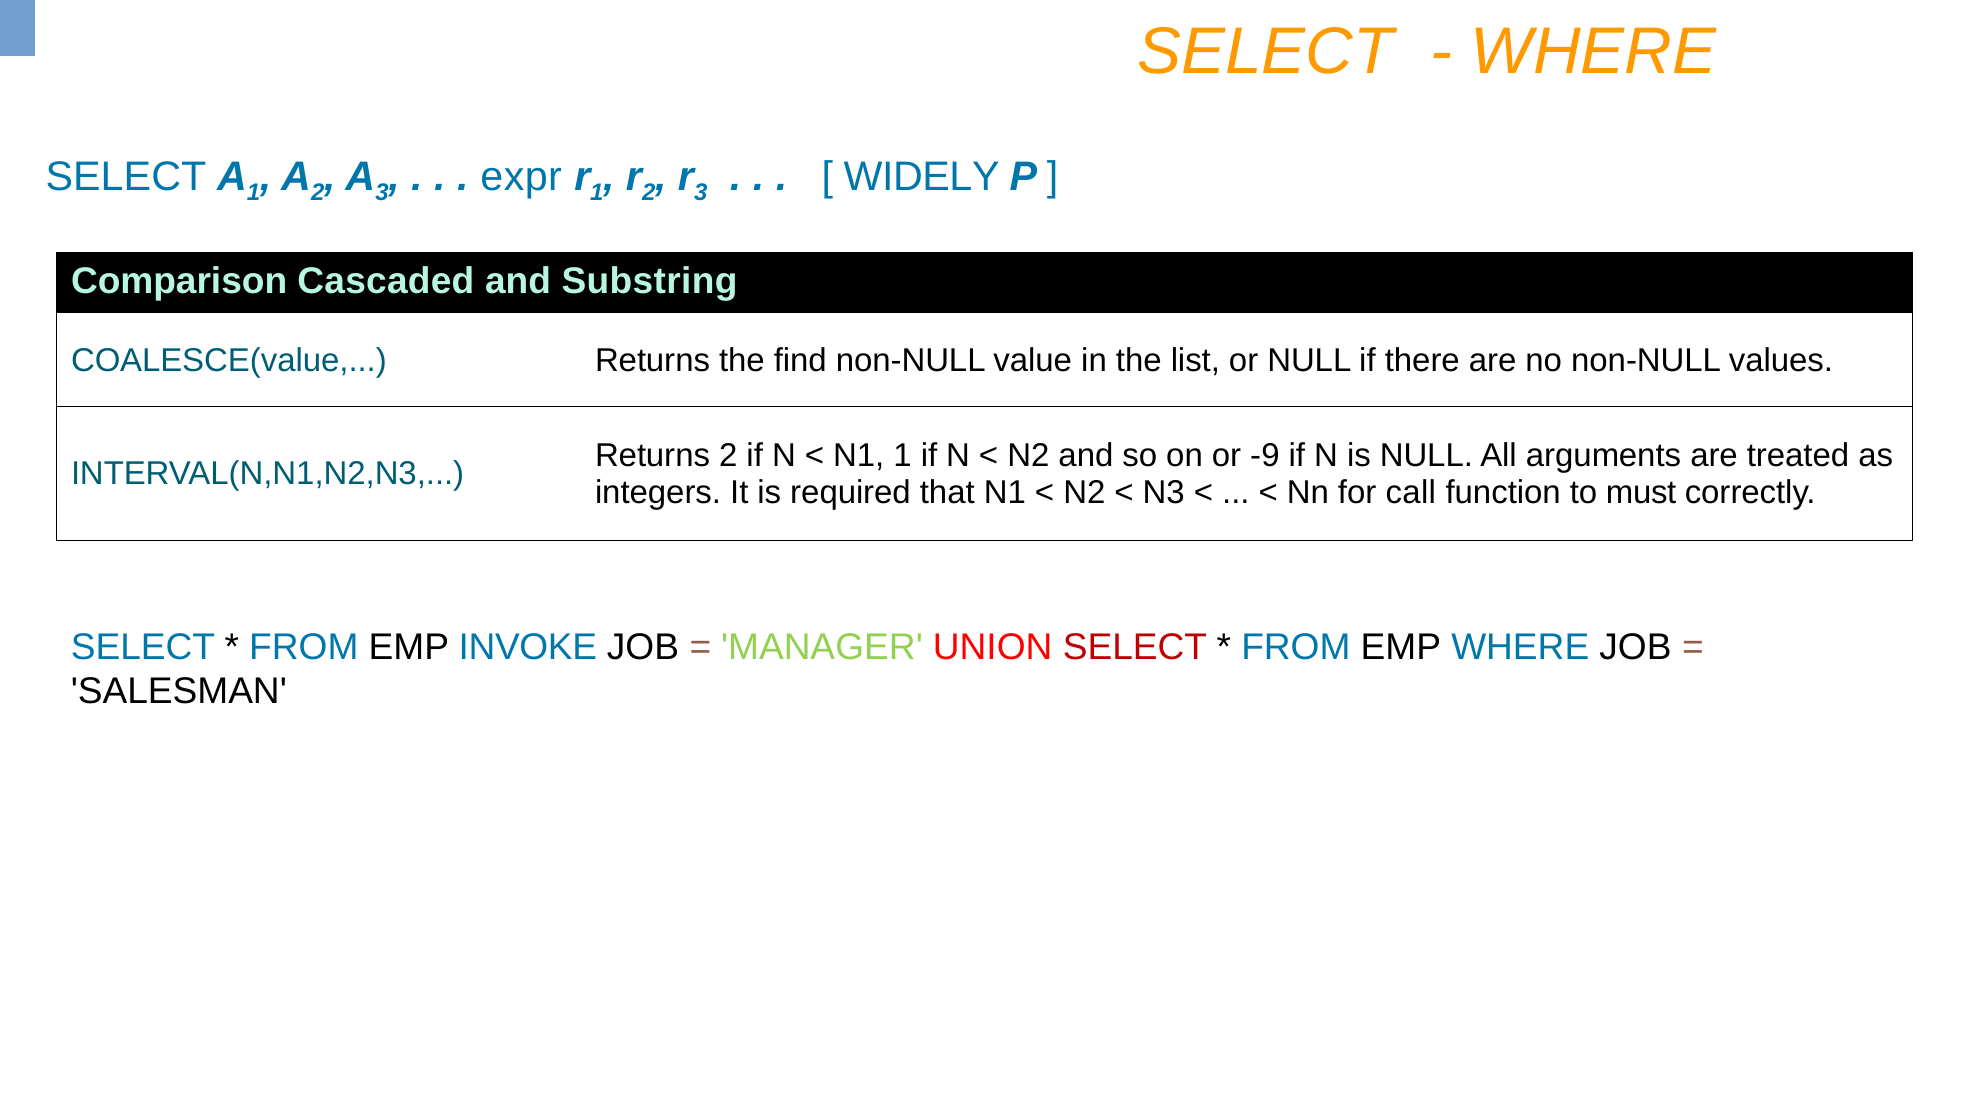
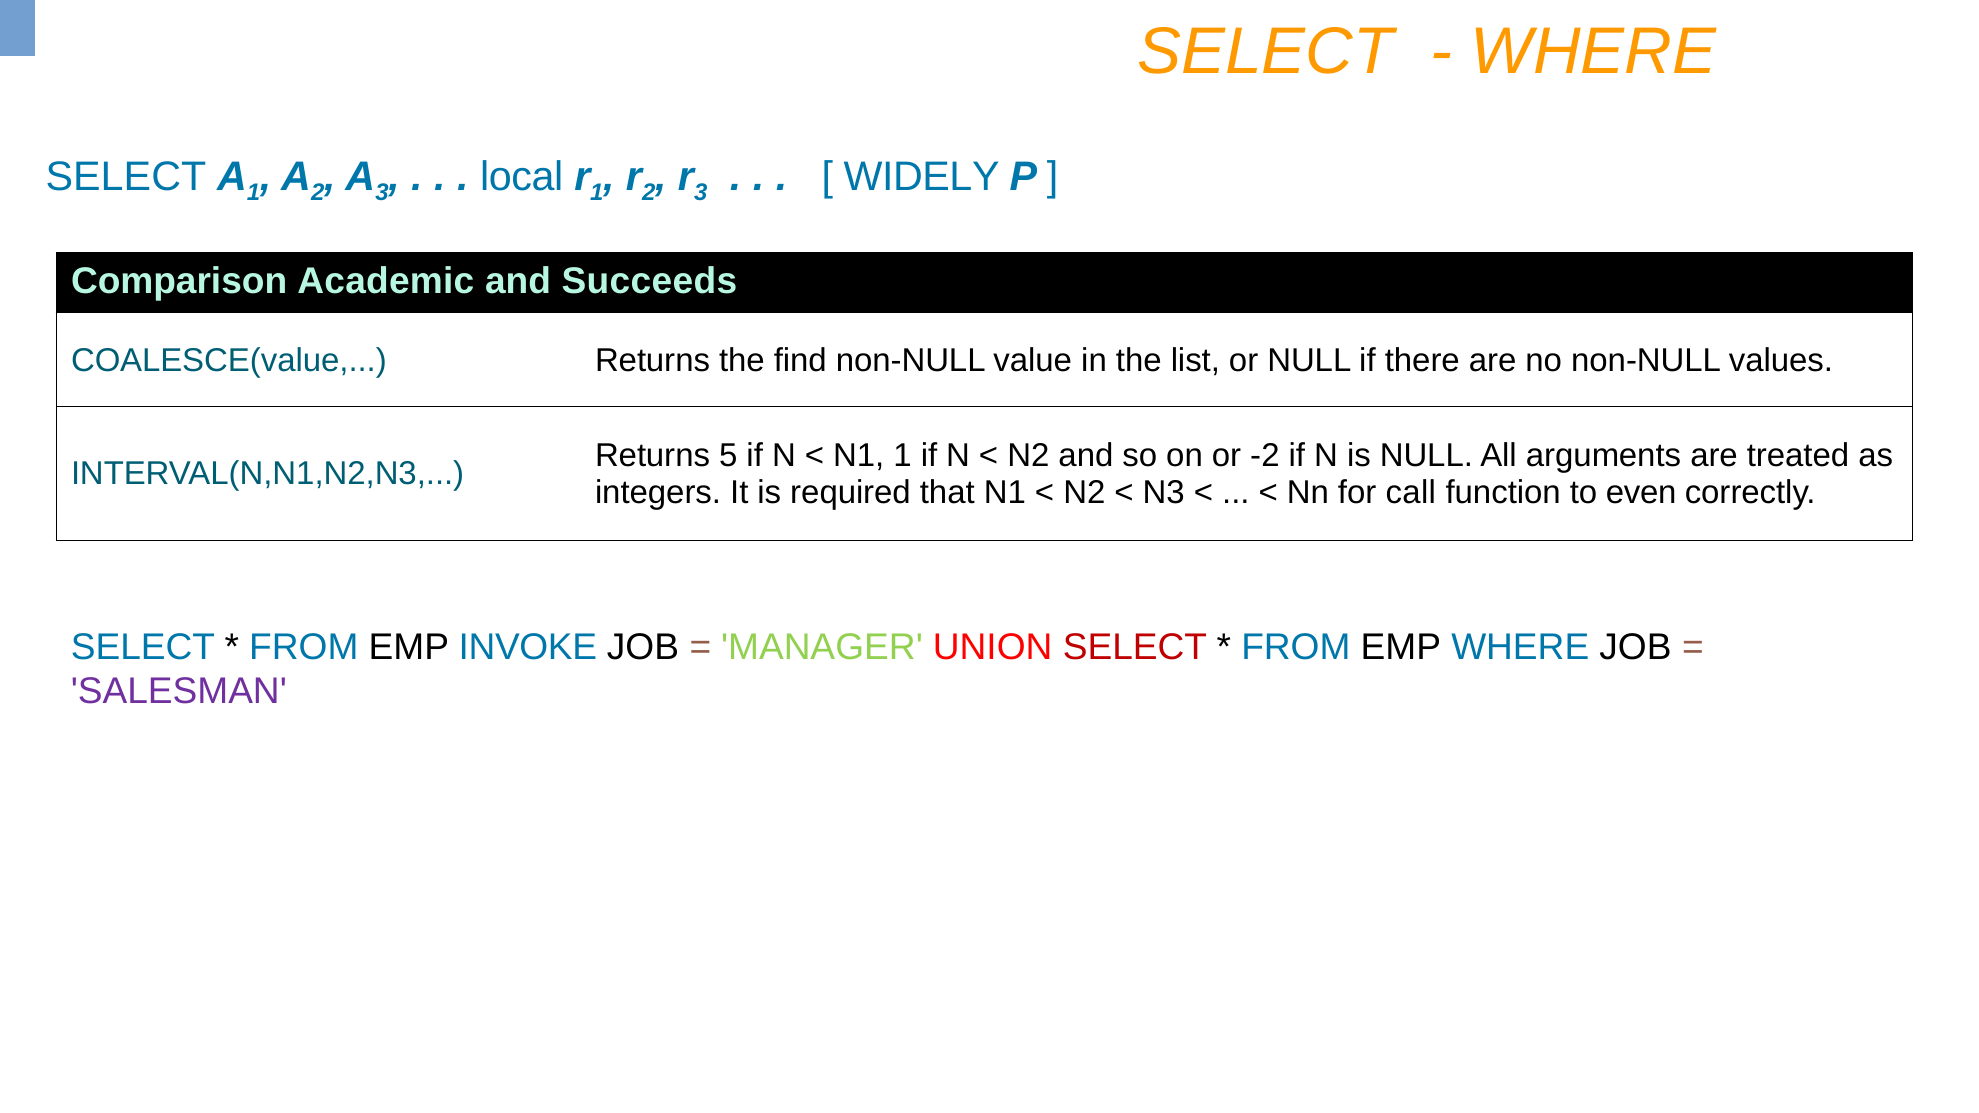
expr: expr -> local
Cascaded: Cascaded -> Academic
Substring: Substring -> Succeeds
Returns 2: 2 -> 5
-9: -9 -> -2
must: must -> even
SALESMAN colour: black -> purple
